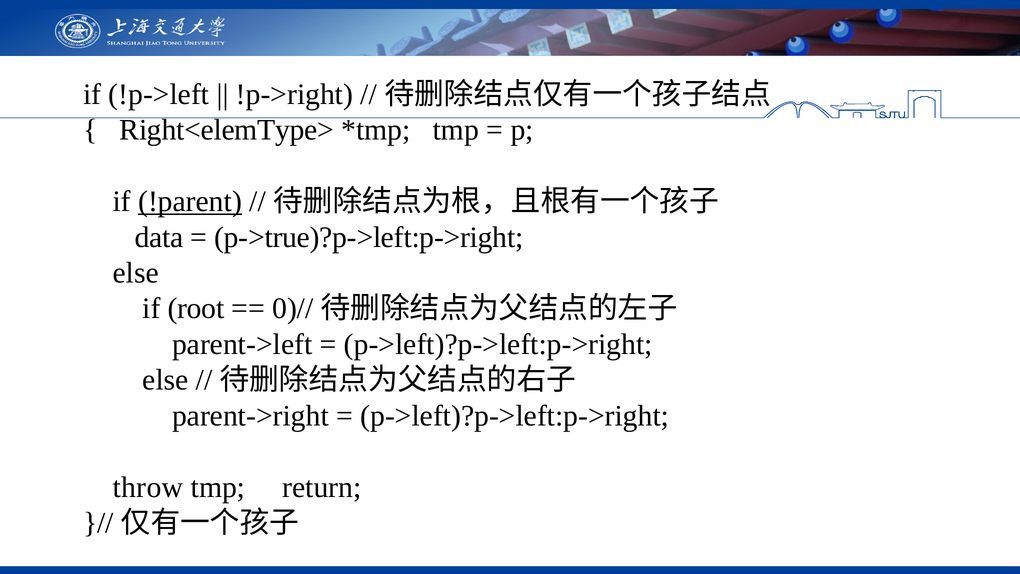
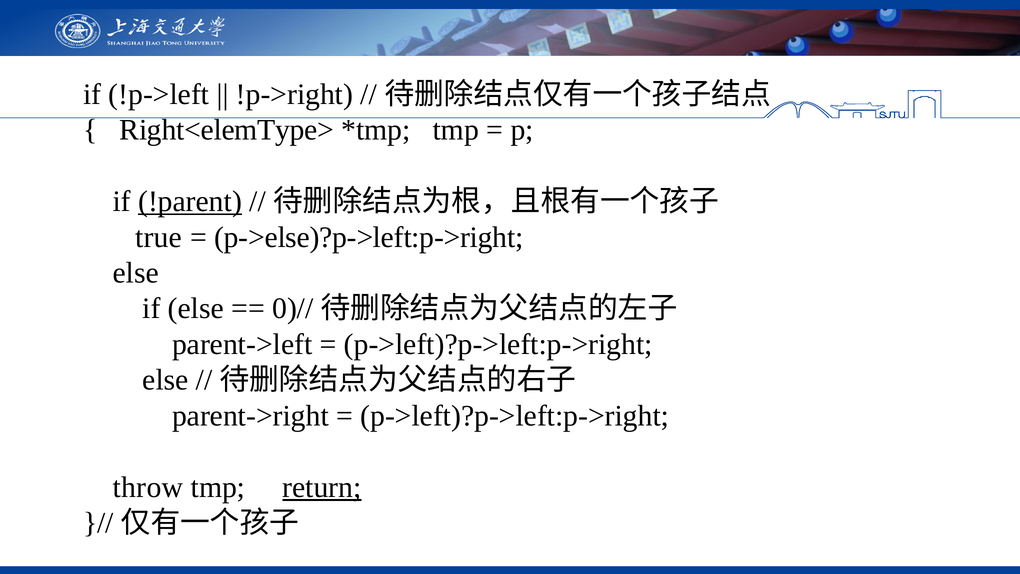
data: data -> true
p->true)?p->left:p->right: p->true)?p->left:p->right -> p->else)?p->left:p->right
if root: root -> else
return underline: none -> present
